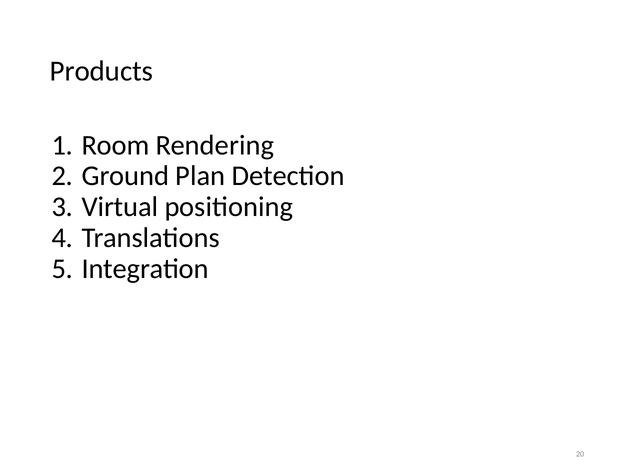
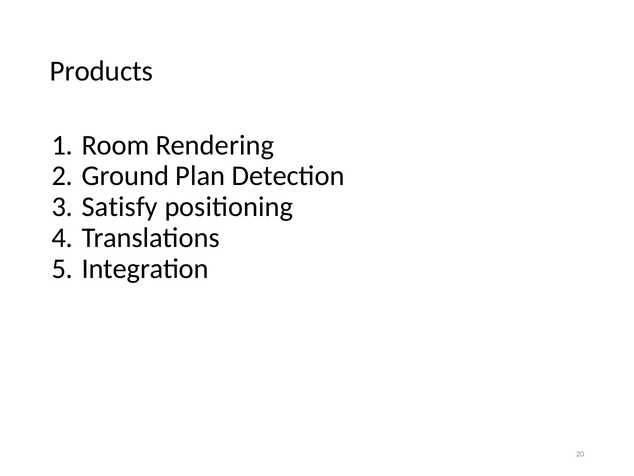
Virtual: Virtual -> Satisfy
